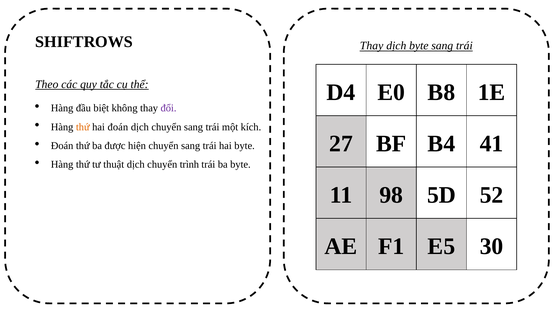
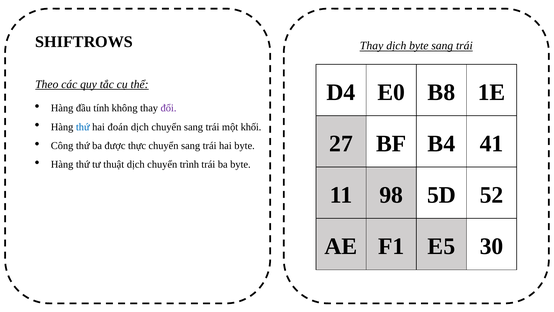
biệt: biệt -> tính
thứ at (83, 127) colour: orange -> blue
kích: kích -> khối
Đoán at (62, 145): Đoán -> Công
hiện: hiện -> thực
